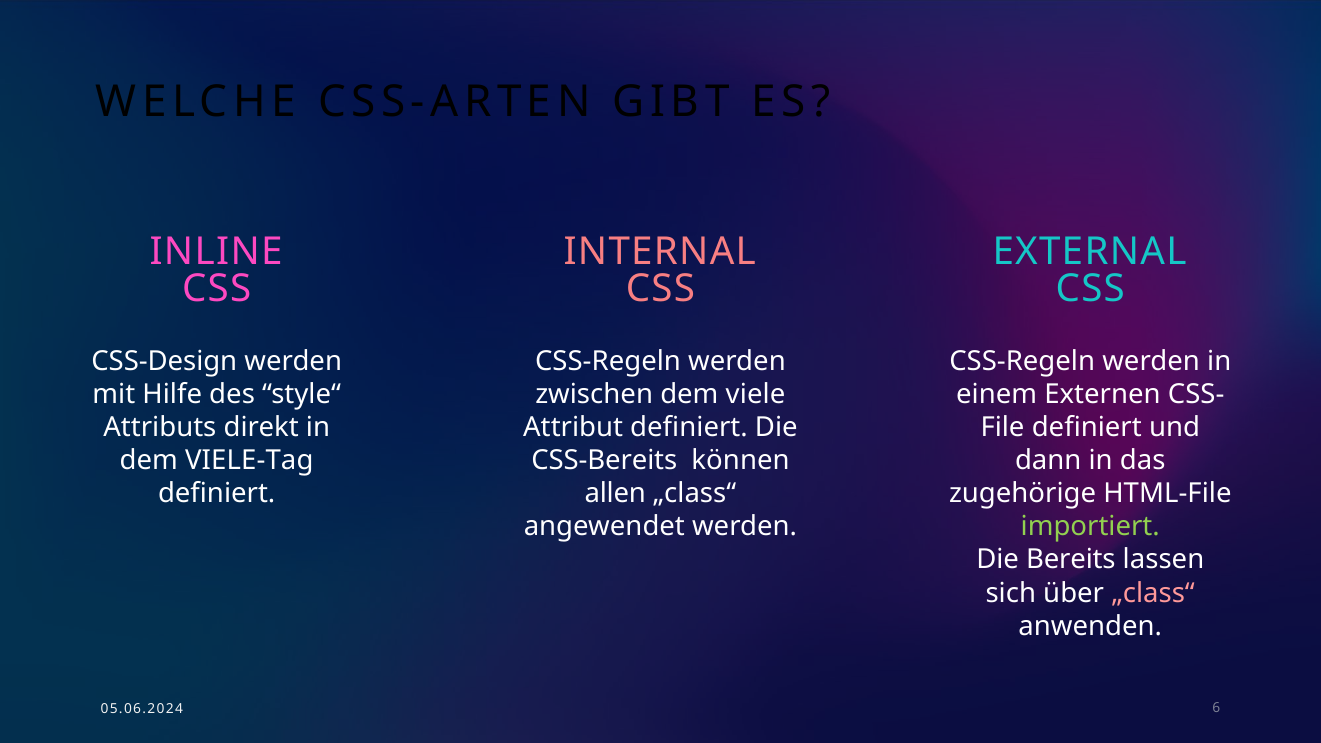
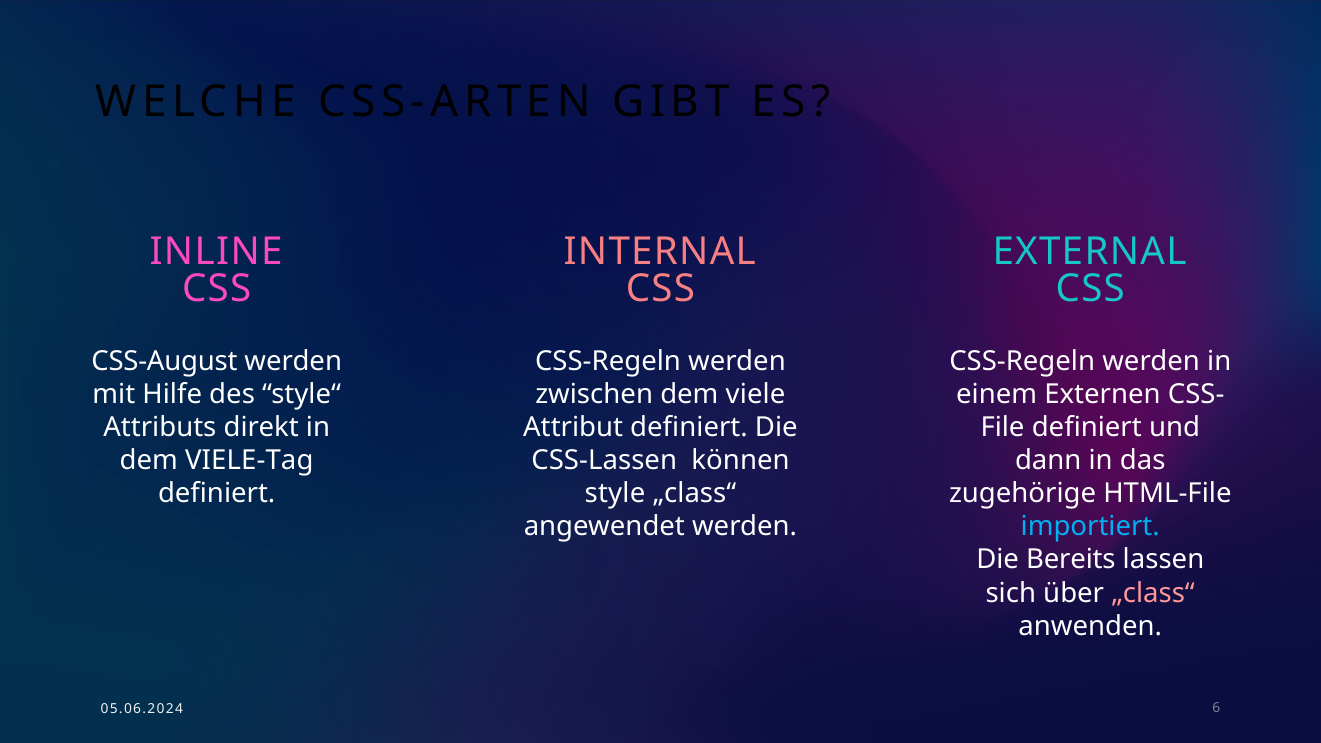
CSS-Design: CSS-Design -> CSS-August
CSS-Bereits: CSS-Bereits -> CSS-Lassen
allen: allen -> style
importiert colour: light green -> light blue
